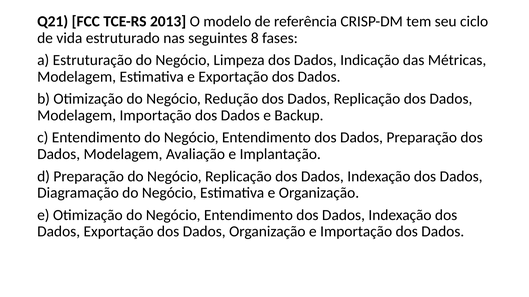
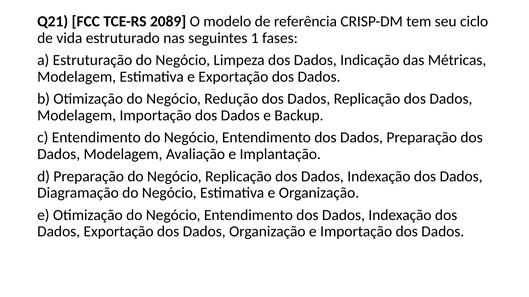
2013: 2013 -> 2089
8: 8 -> 1
